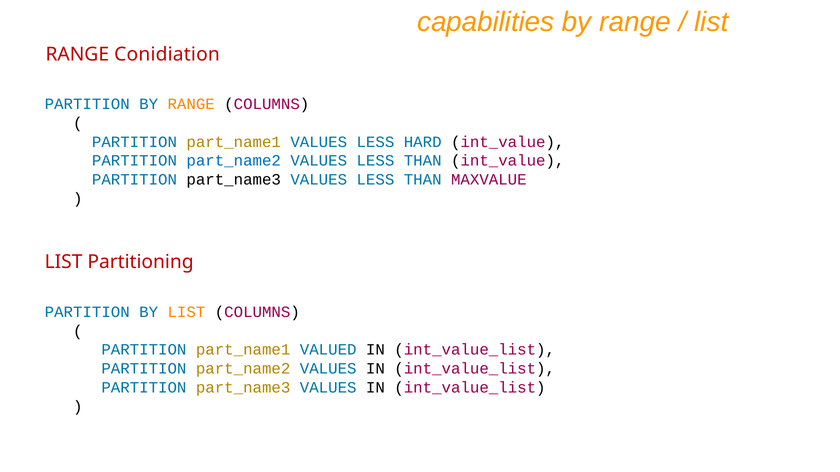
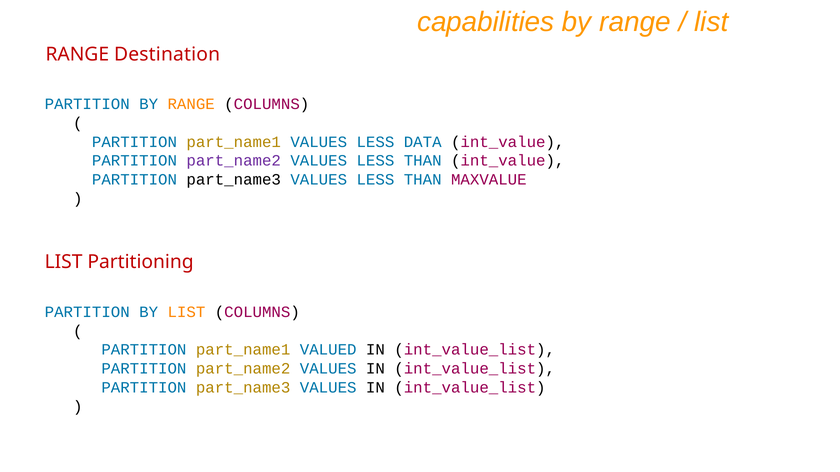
Conidiation: Conidiation -> Destination
HARD: HARD -> DATA
part_name2 at (234, 161) colour: blue -> purple
